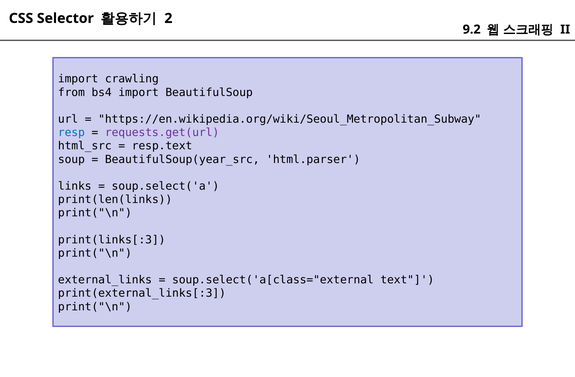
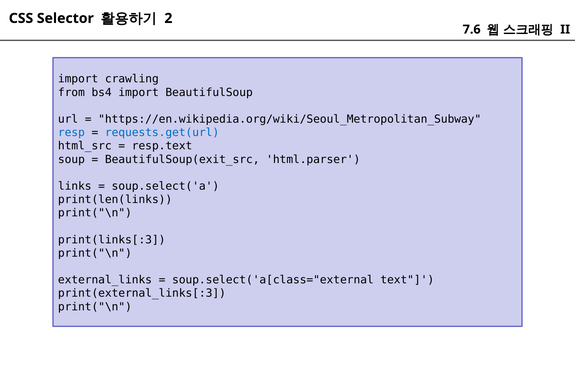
9.2: 9.2 -> 7.6
requests.get(url colour: purple -> blue
BeautifulSoup(year_src: BeautifulSoup(year_src -> BeautifulSoup(exit_src
